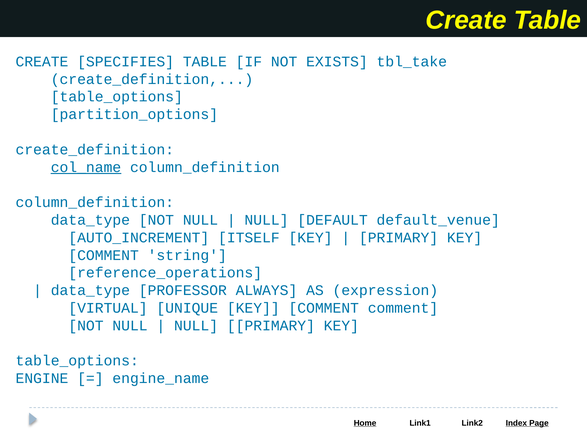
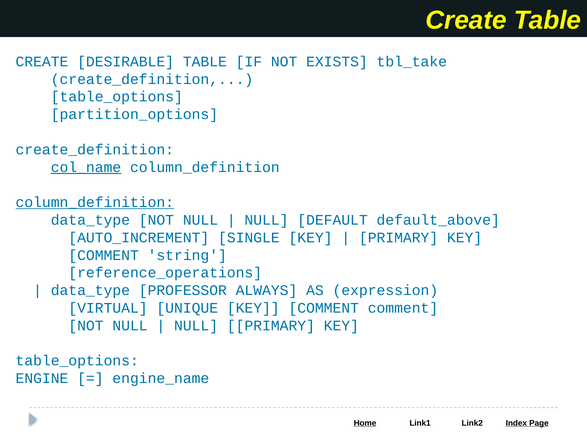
SPECIFIES: SPECIFIES -> DESIRABLE
column_definition at (95, 203) underline: none -> present
default_venue: default_venue -> default_above
ITSELF: ITSELF -> SINGLE
